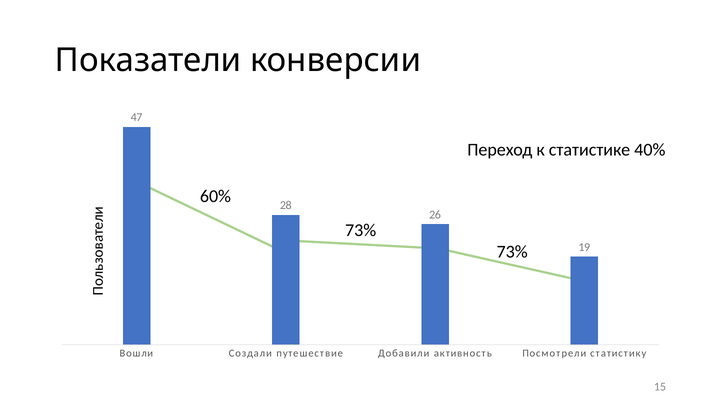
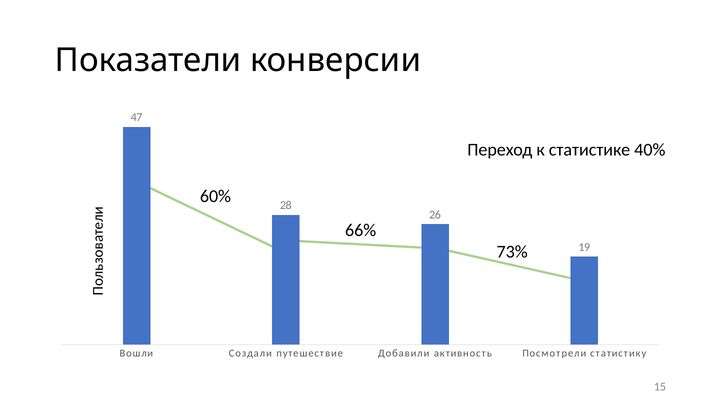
73% at (361, 231): 73% -> 66%
